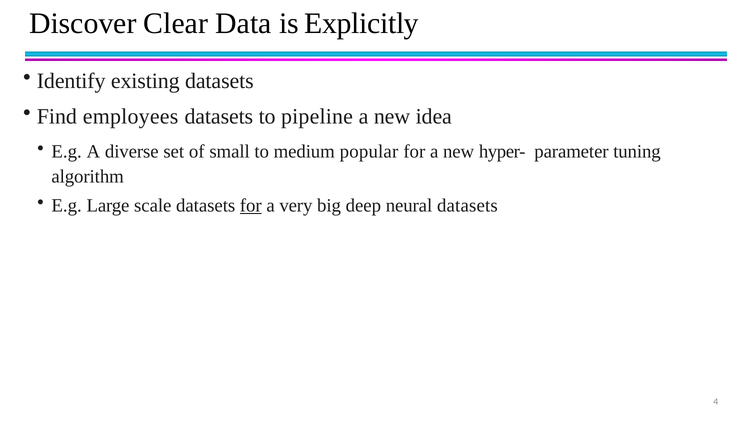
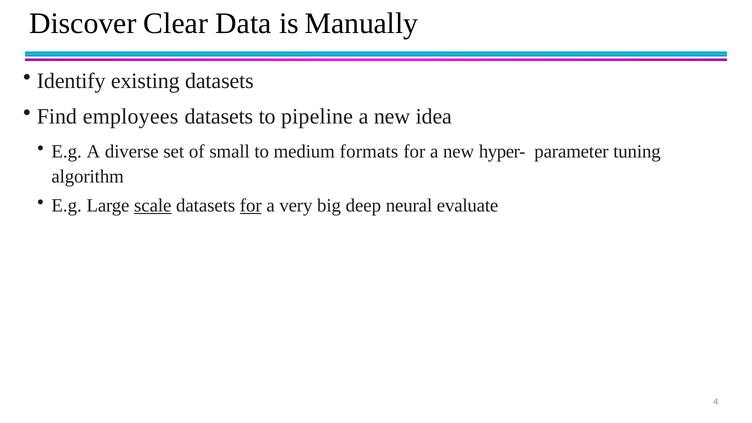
Explicitly: Explicitly -> Manually
popular: popular -> formats
scale underline: none -> present
neural datasets: datasets -> evaluate
